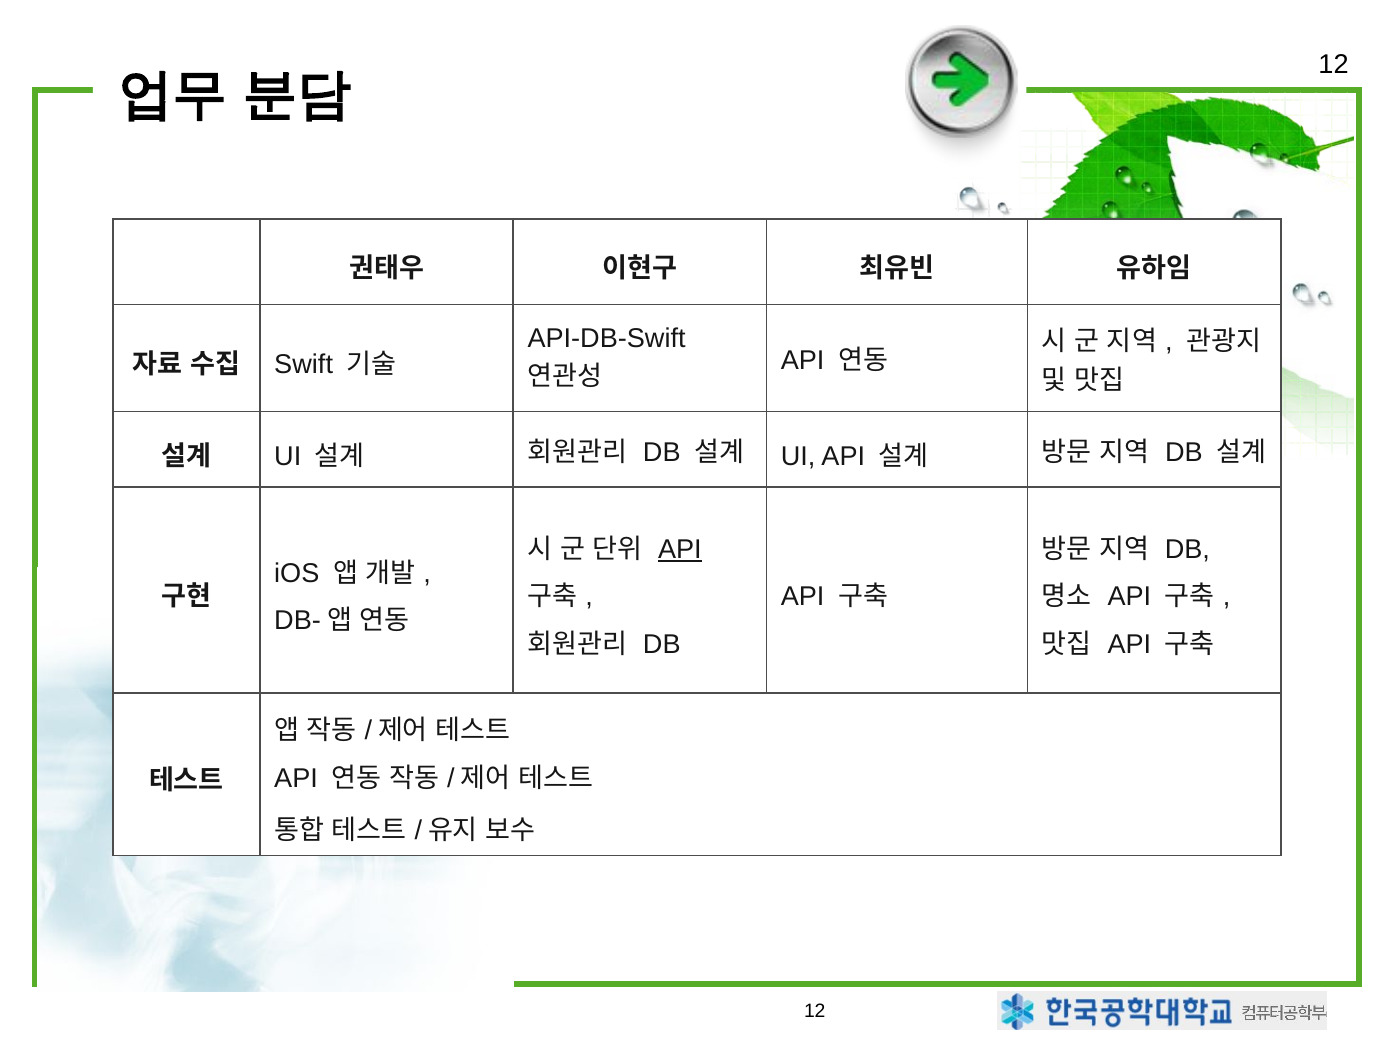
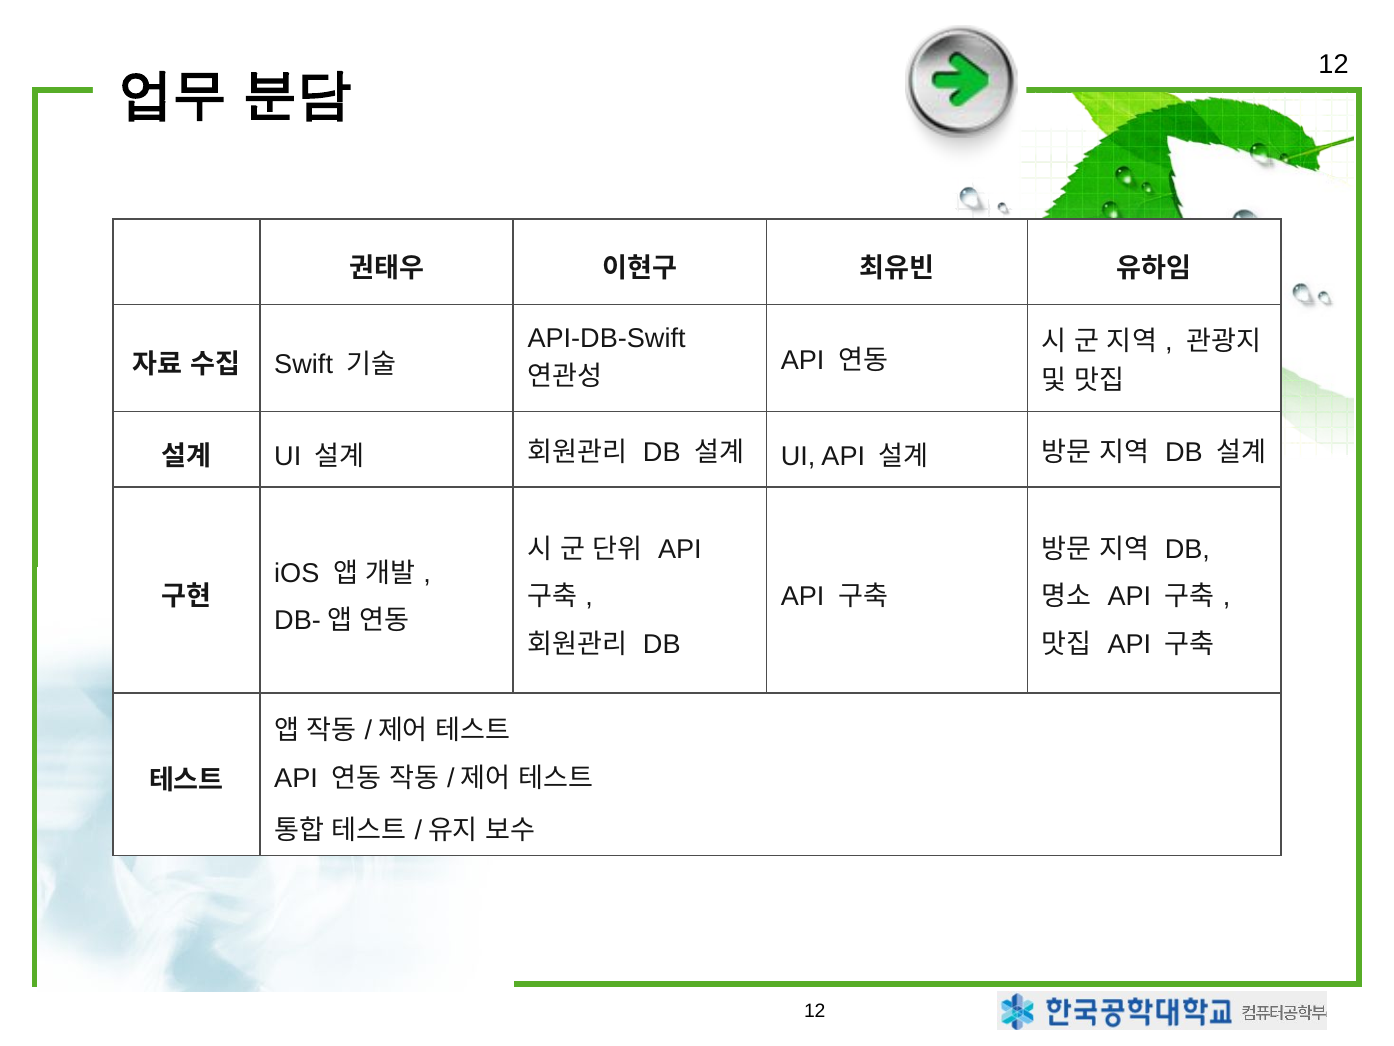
API at (680, 549) underline: present -> none
